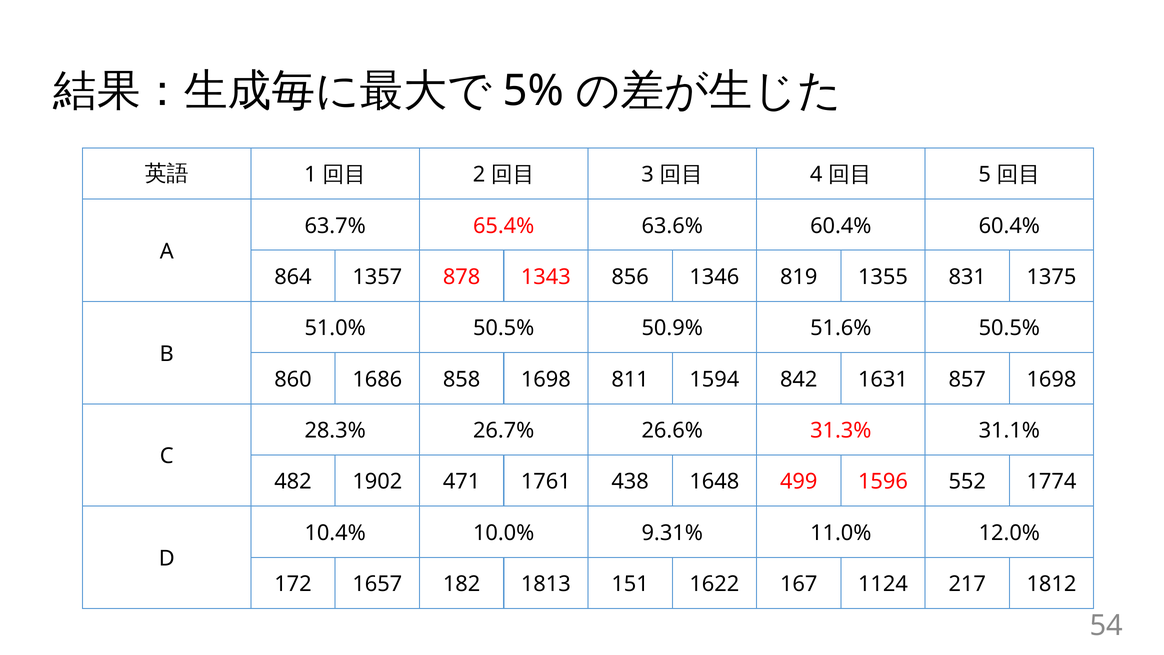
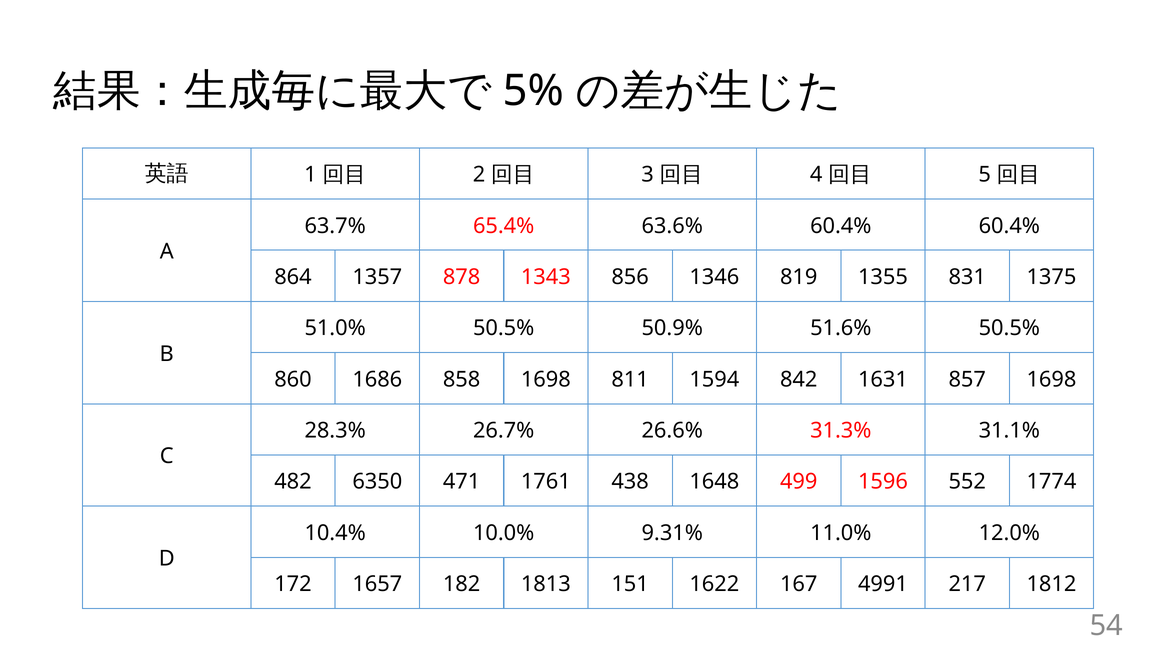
1902: 1902 -> 6350
1124: 1124 -> 4991
